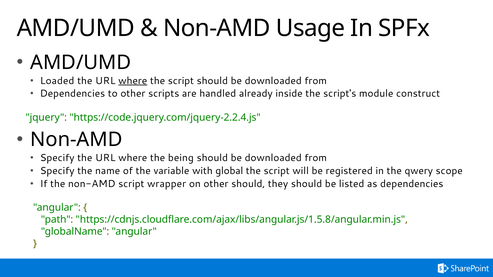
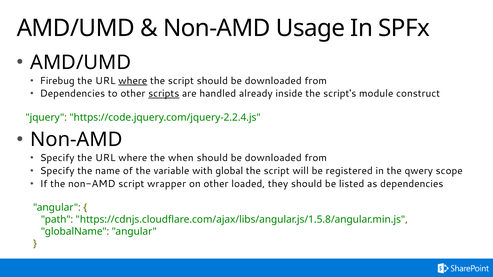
Loaded: Loaded -> Firebug
scripts underline: none -> present
being: being -> when
other should: should -> loaded
